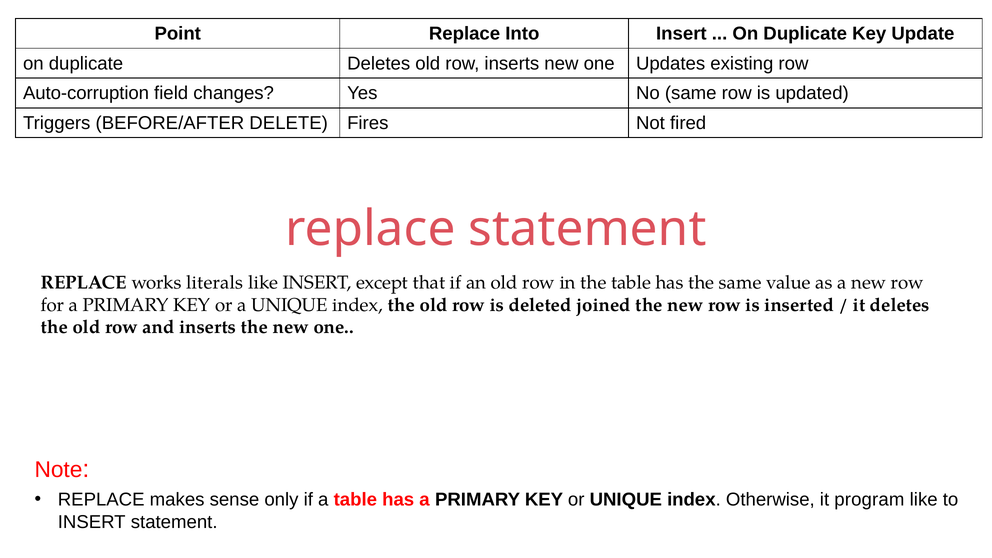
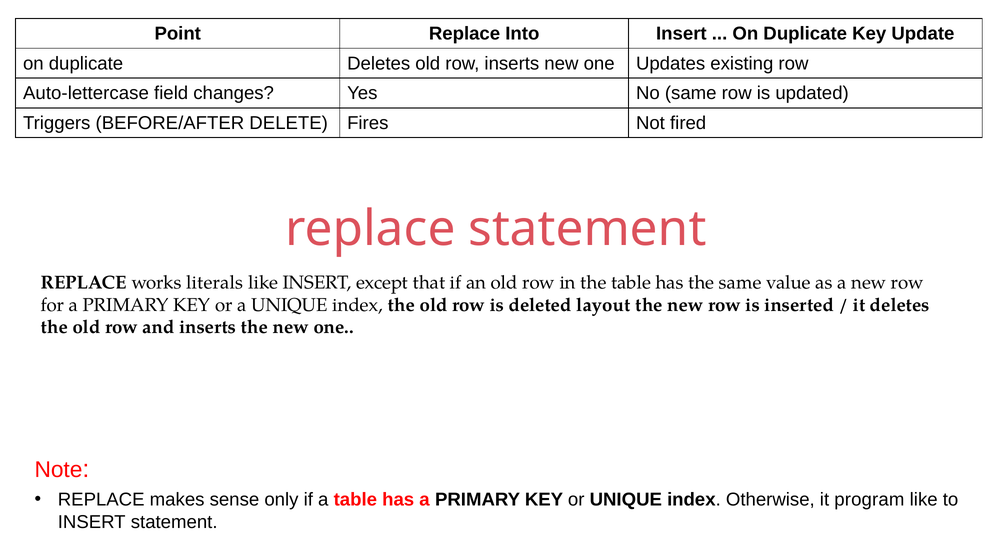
Auto-corruption: Auto-corruption -> Auto-lettercase
joined: joined -> layout
